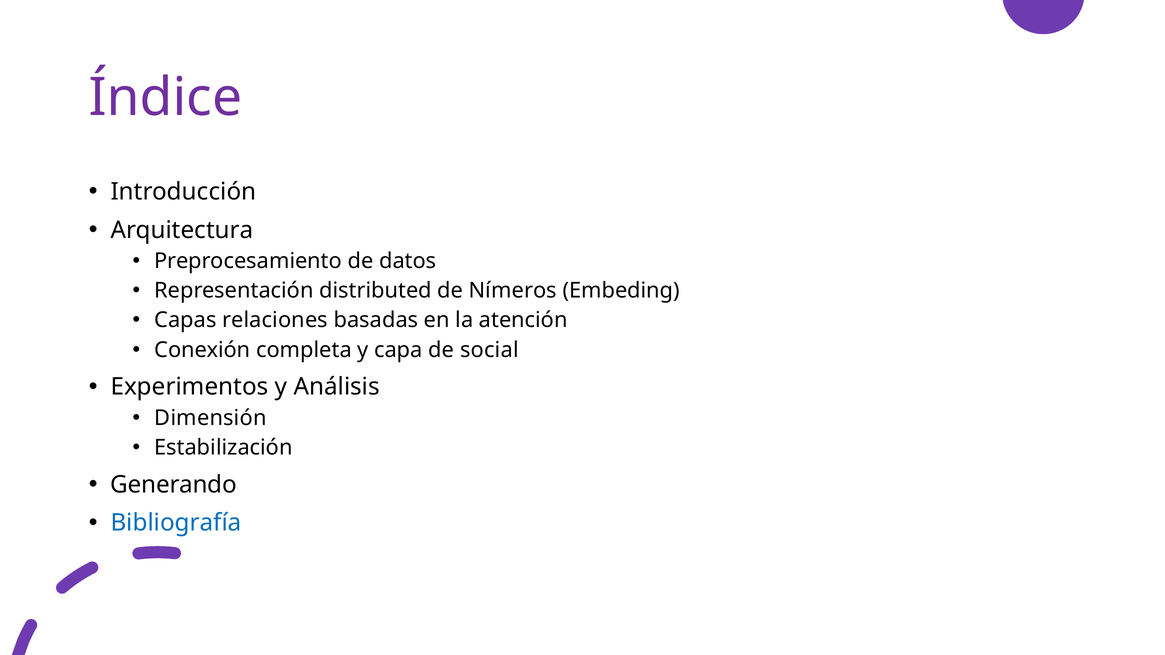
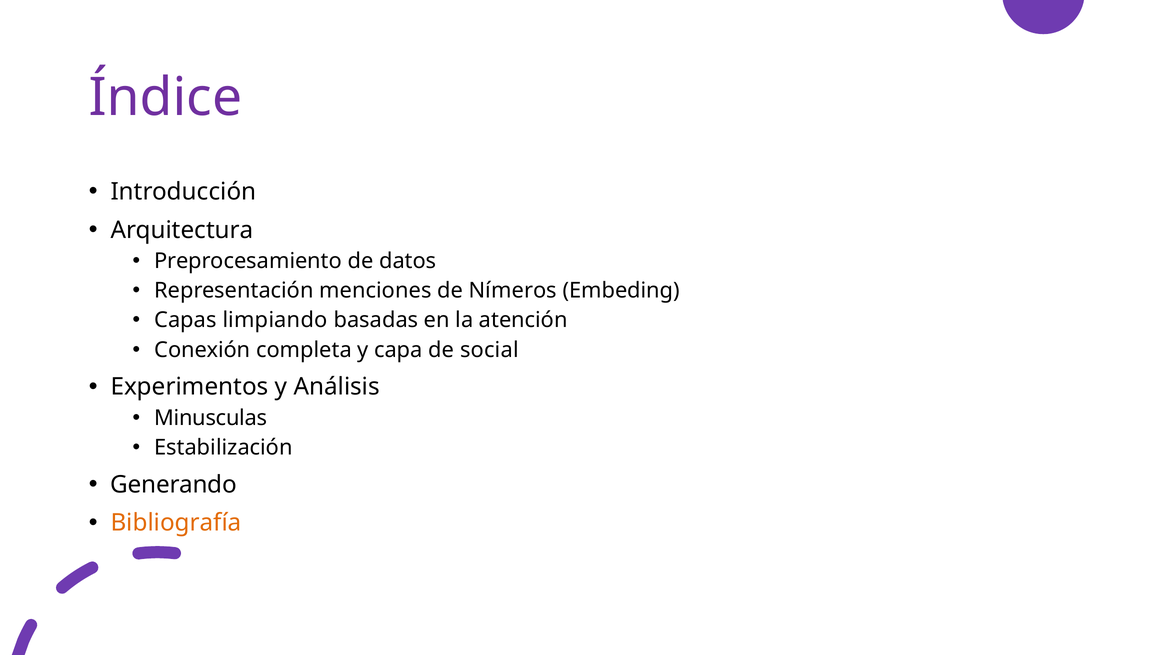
distributed: distributed -> menciones
relaciones: relaciones -> limpiando
Dimensión: Dimensión -> Minusculas
Bibliografía colour: blue -> orange
